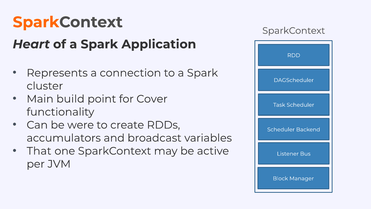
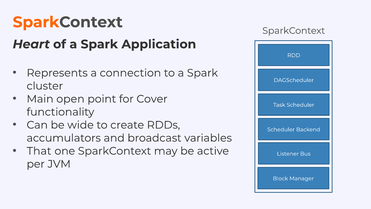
build: build -> open
were: were -> wide
